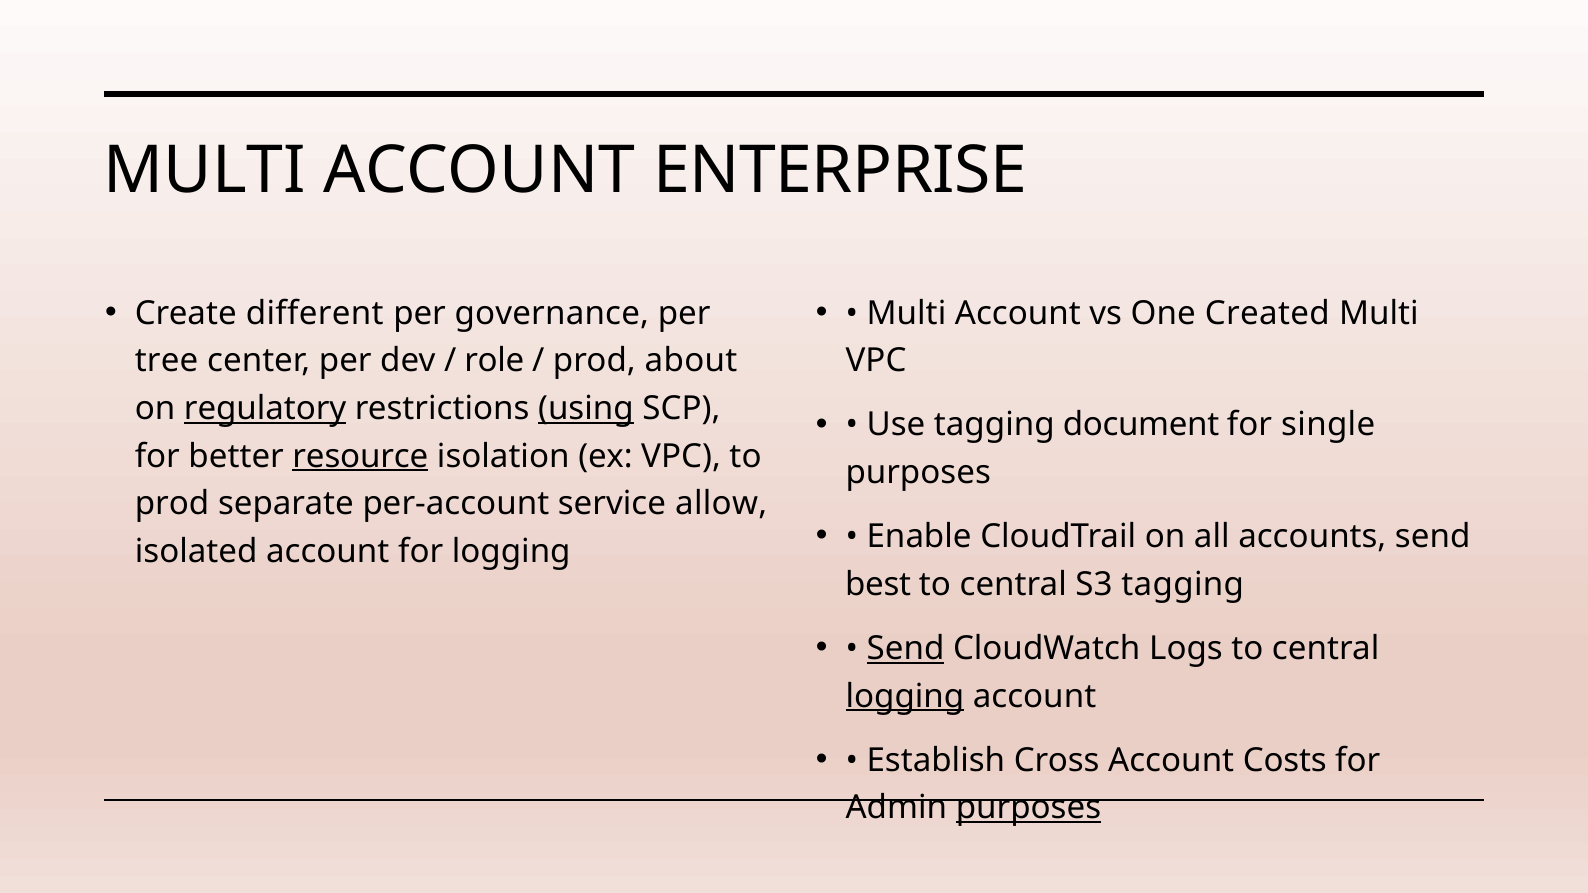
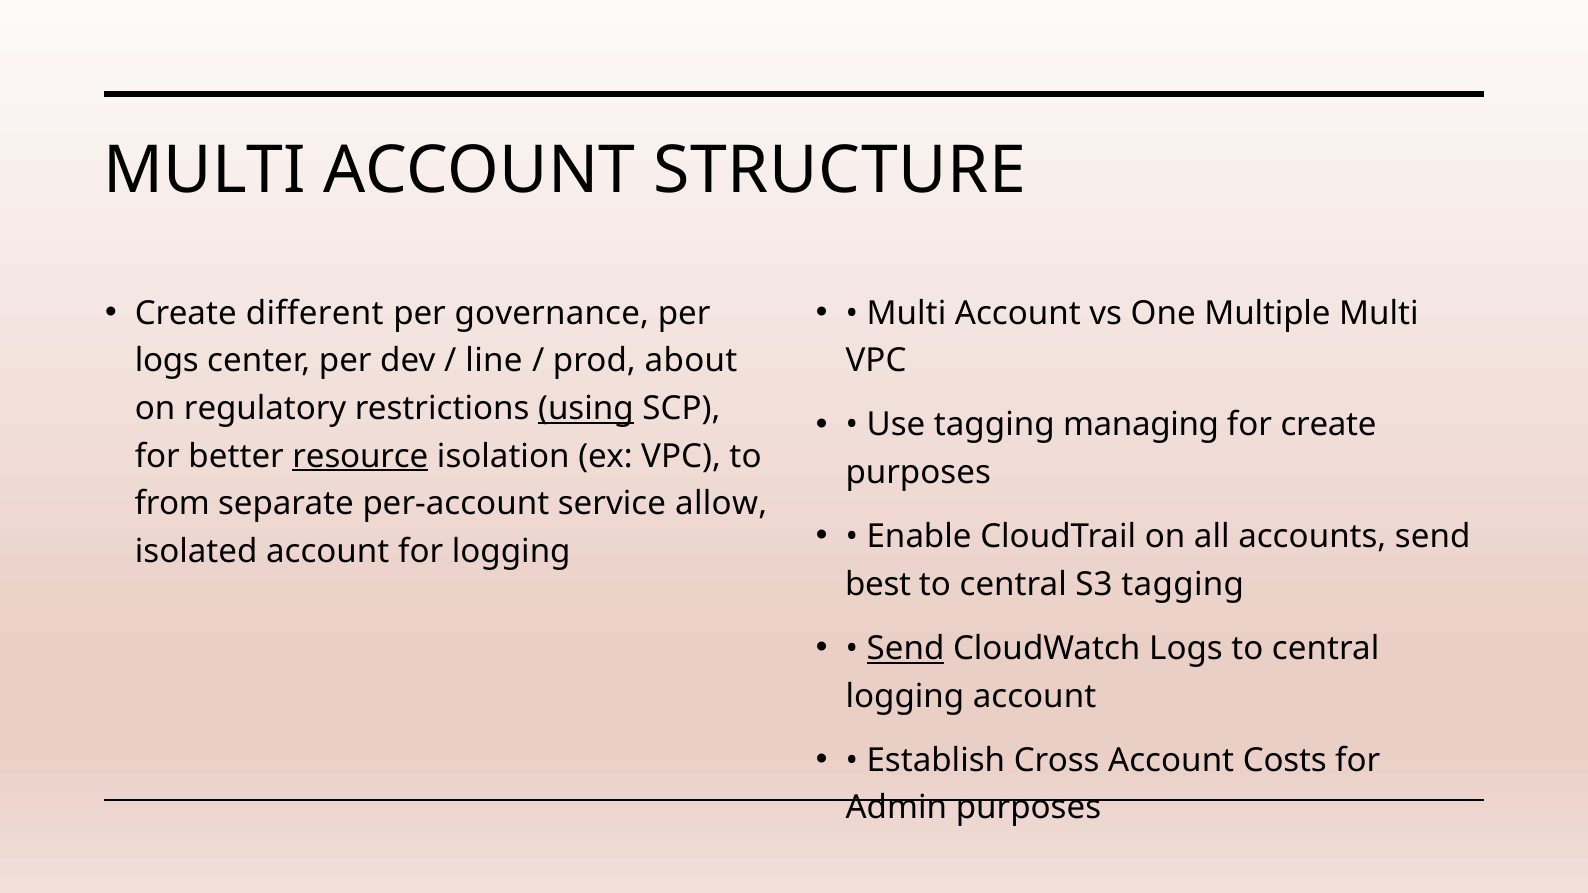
ENTERPRISE: ENTERPRISE -> STRUCTURE
Created: Created -> Multiple
tree at (167, 361): tree -> logs
role: role -> line
regulatory underline: present -> none
document: document -> managing
for single: single -> create
prod at (172, 504): prod -> from
logging at (905, 696) underline: present -> none
purposes at (1028, 808) underline: present -> none
